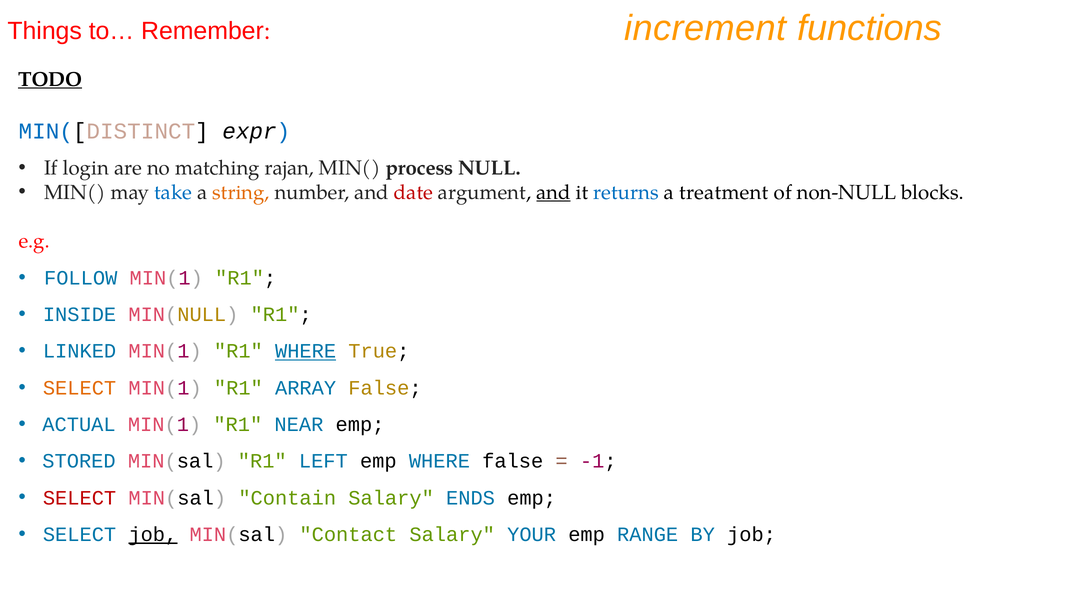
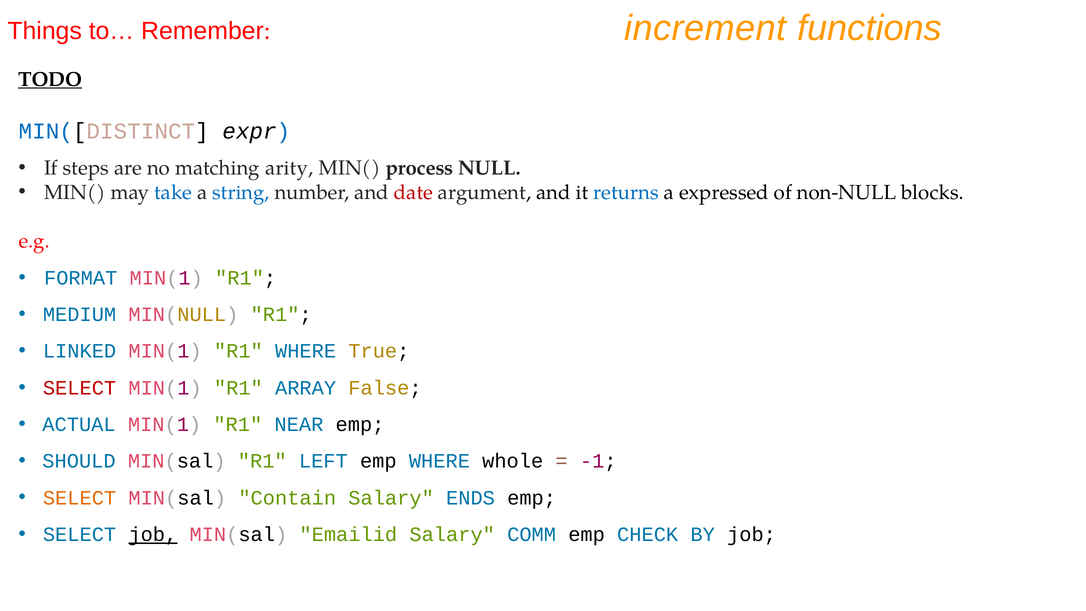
login: login -> steps
rajan: rajan -> arity
string colour: orange -> blue
and at (554, 192) underline: present -> none
treatment: treatment -> expressed
FOLLOW: FOLLOW -> FORMAT
INSIDE: INSIDE -> MEDIUM
WHERE at (306, 351) underline: present -> none
SELECT at (80, 388) colour: orange -> red
STORED: STORED -> SHOULD
WHERE false: false -> whole
SELECT at (80, 498) colour: red -> orange
Contact: Contact -> Emailid
YOUR: YOUR -> COMM
RANGE: RANGE -> CHECK
